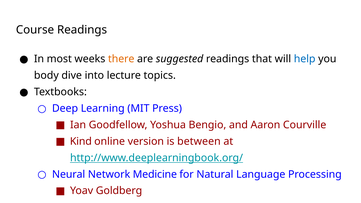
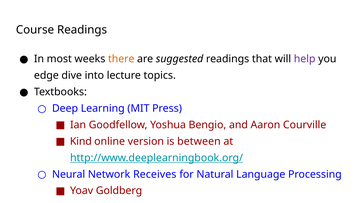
help colour: blue -> purple
body: body -> edge
Medicine: Medicine -> Receives
